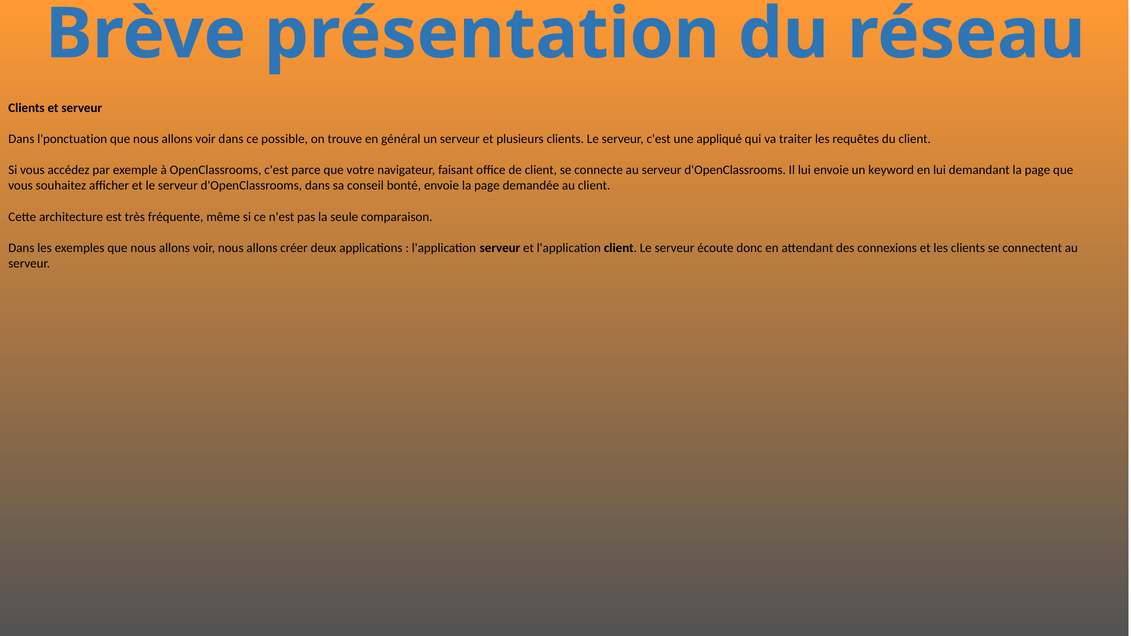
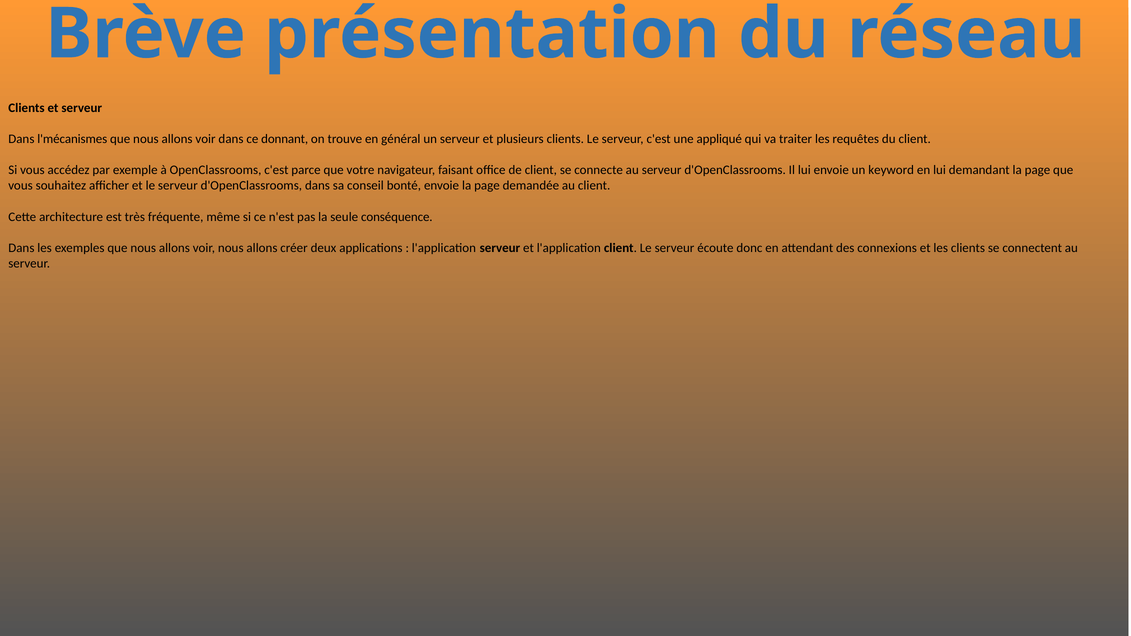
l'ponctuation: l'ponctuation -> l'mécanismes
possible: possible -> donnant
comparaison: comparaison -> conséquence
